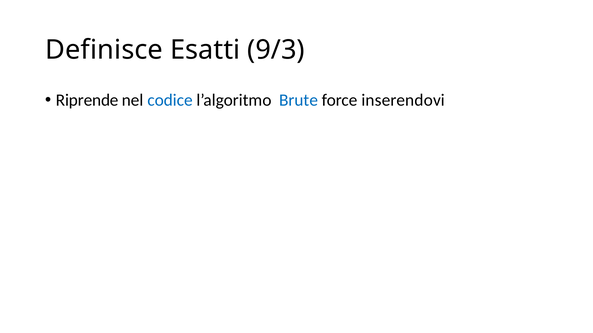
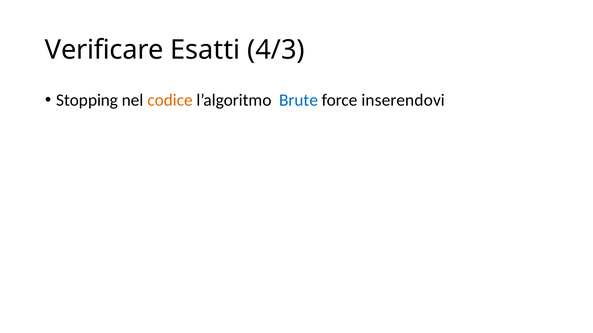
Definisce: Definisce -> Verificare
9/3: 9/3 -> 4/3
Riprende: Riprende -> Stopping
codice colour: blue -> orange
